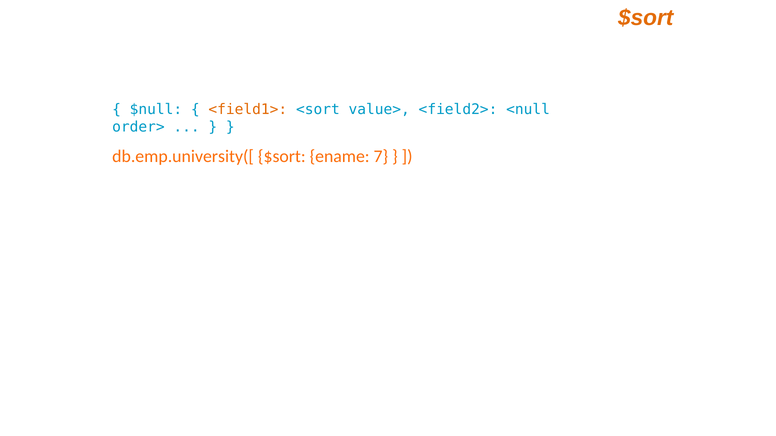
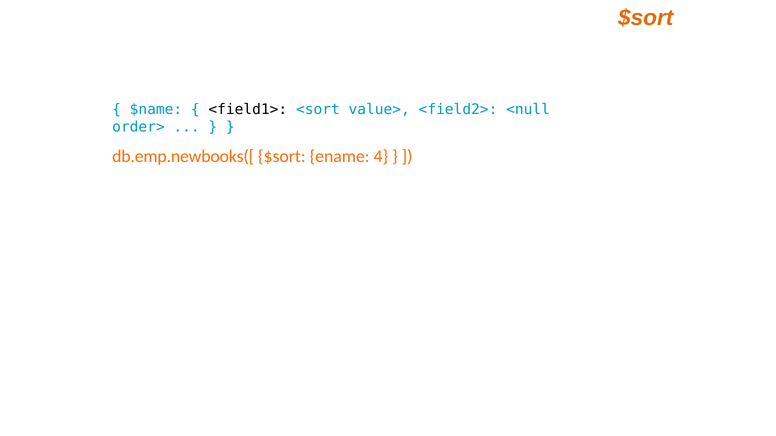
$null: $null -> $name
<field1> colour: orange -> black
db.emp.university([: db.emp.university([ -> db.emp.newbooks([
7: 7 -> 4
